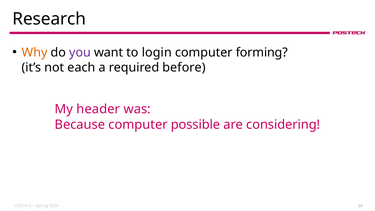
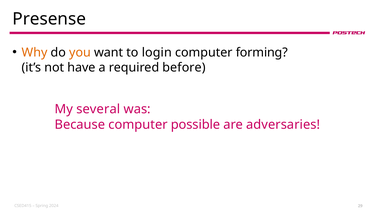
Research: Research -> Presense
you colour: purple -> orange
each: each -> have
header: header -> several
considering: considering -> adversaries
